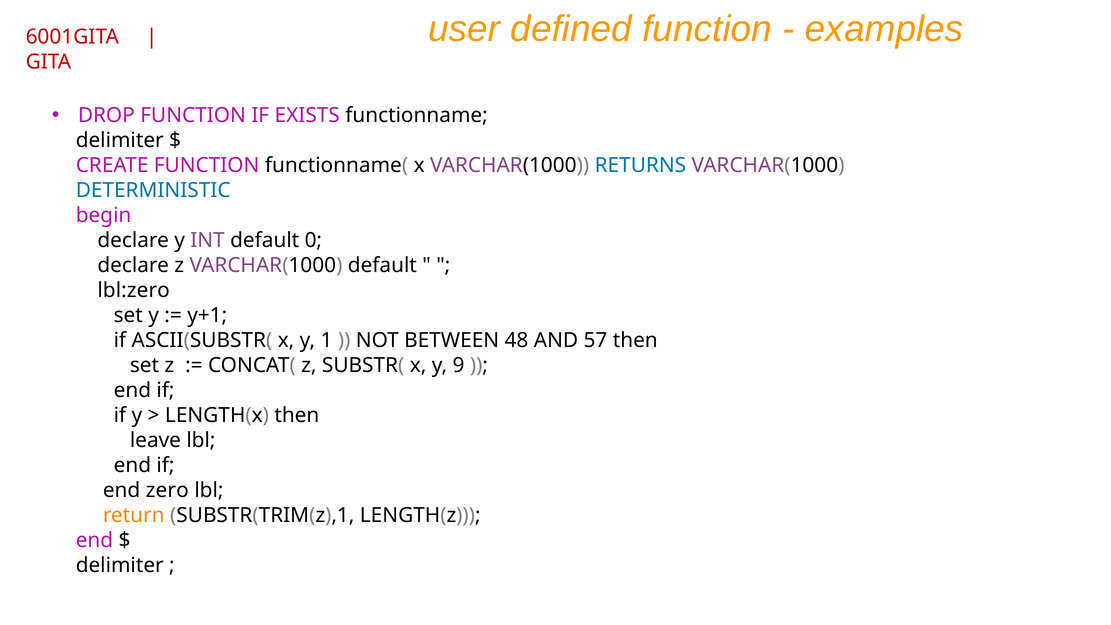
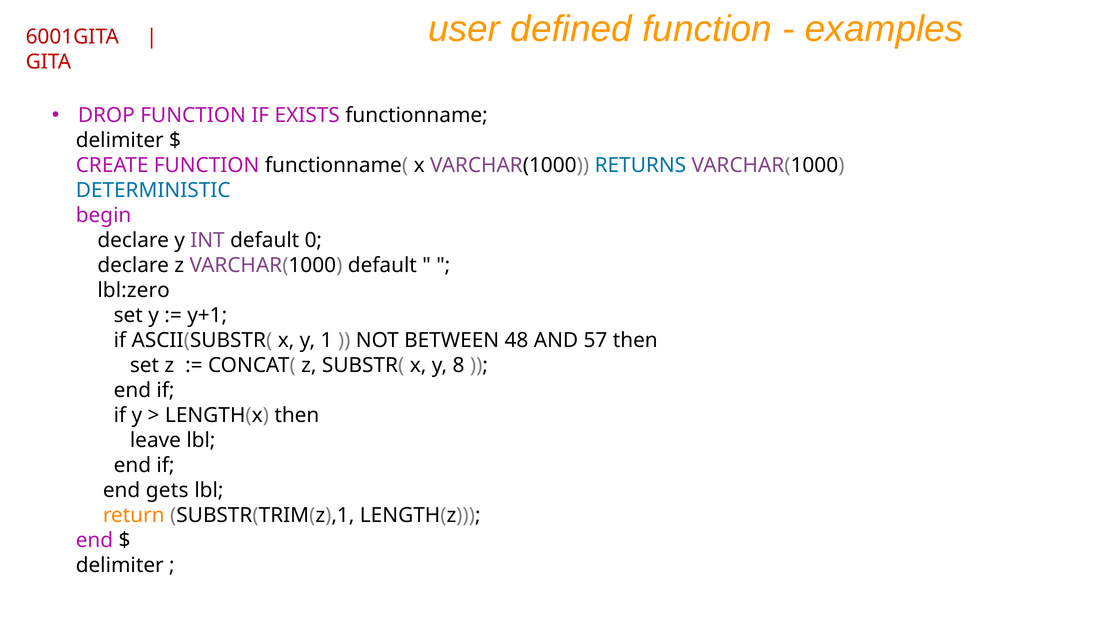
9: 9 -> 8
zero: zero -> gets
